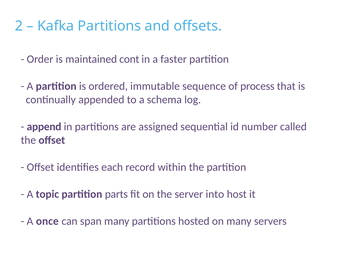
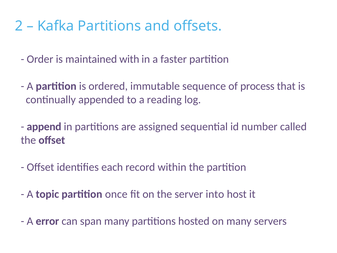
cont: cont -> with
schema: schema -> reading
parts: parts -> once
once: once -> error
